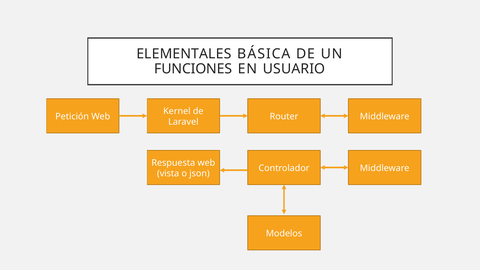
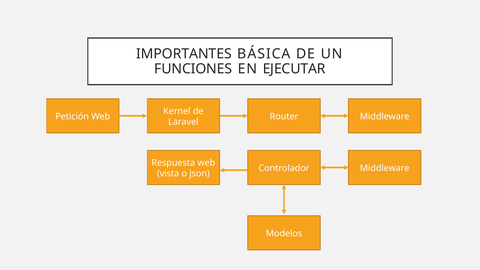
ELEMENTALES: ELEMENTALES -> IMPORTANTES
USUARIO: USUARIO -> EJECUTAR
